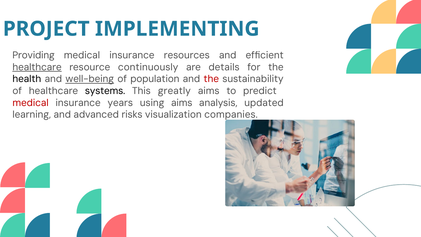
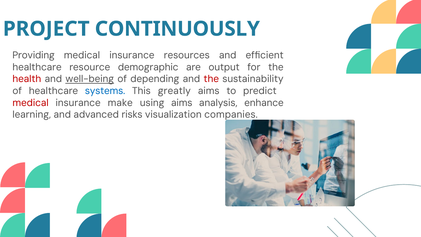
IMPLEMENTING: IMPLEMENTING -> CONTINUOUSLY
healthcare at (37, 67) underline: present -> none
continuously: continuously -> demographic
details: details -> output
health colour: black -> red
population: population -> depending
systems colour: black -> blue
years: years -> make
updated: updated -> enhance
